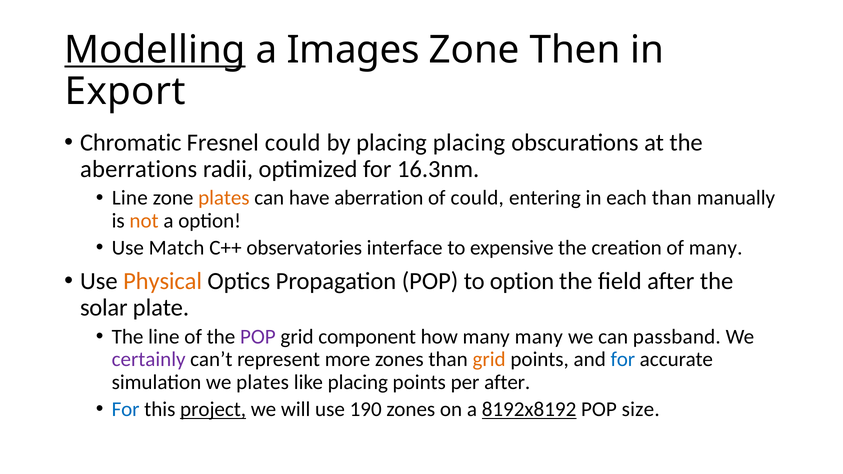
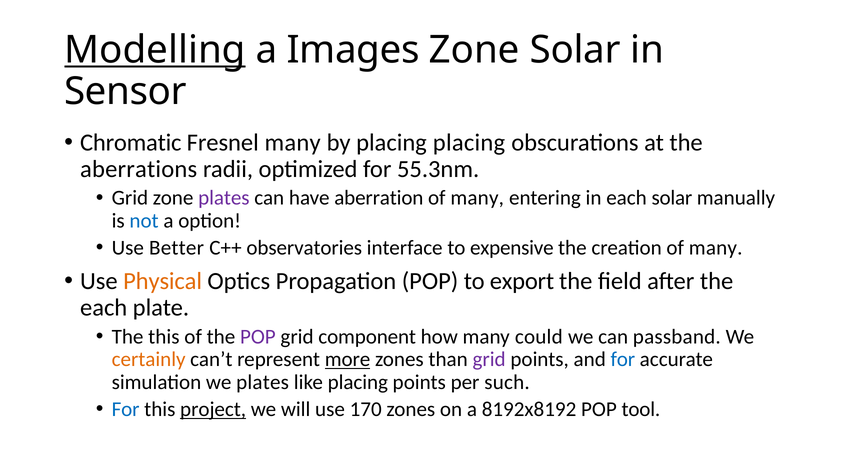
Zone Then: Then -> Solar
Export: Export -> Sensor
Fresnel could: could -> many
16.3nm: 16.3nm -> 55.3nm
Line at (130, 198): Line -> Grid
plates at (224, 198) colour: orange -> purple
could at (477, 198): could -> many
each than: than -> solar
not colour: orange -> blue
Match: Match -> Better
to option: option -> export
solar at (104, 308): solar -> each
The line: line -> this
many many: many -> could
certainly colour: purple -> orange
more underline: none -> present
grid at (489, 360) colour: orange -> purple
per after: after -> such
190: 190 -> 170
8192x8192 underline: present -> none
size: size -> tool
